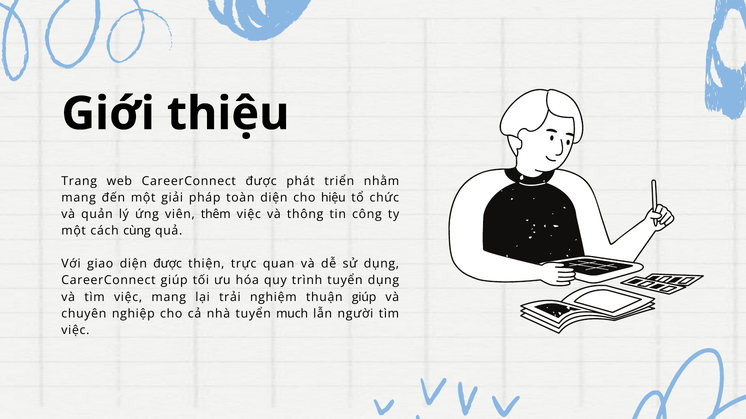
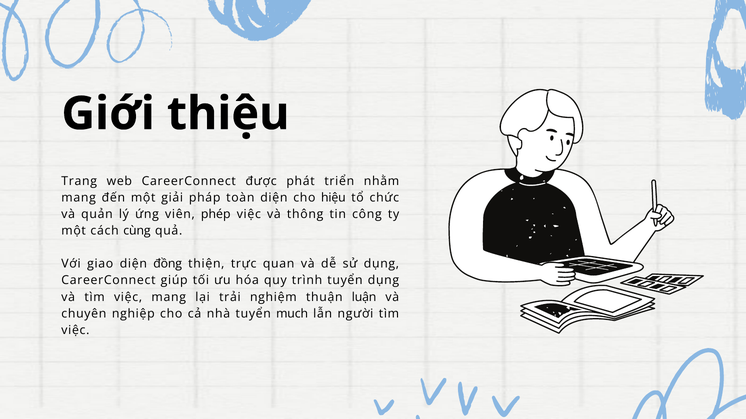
thêm: thêm -> phép
diện được: được -> đồng
thuận giúp: giúp -> luận
